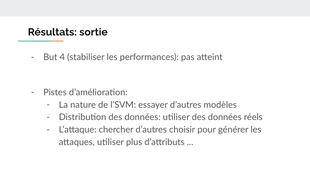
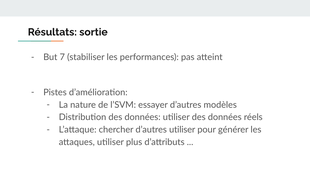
4: 4 -> 7
d’autres choisir: choisir -> utiliser
